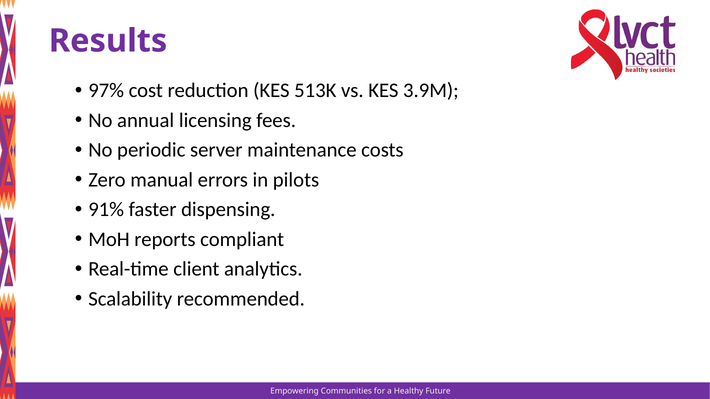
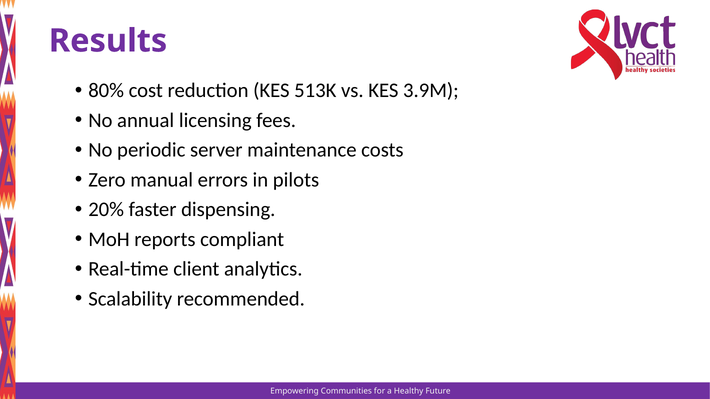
97%: 97% -> 80%
91%: 91% -> 20%
